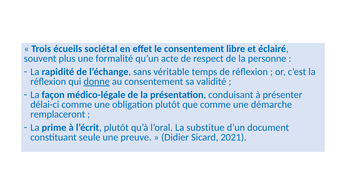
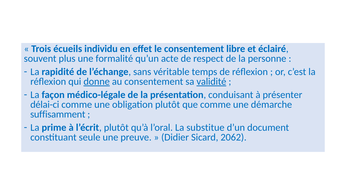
sociétal: sociétal -> individu
validité underline: none -> present
remplaceront: remplaceront -> suffisamment
2021: 2021 -> 2062
